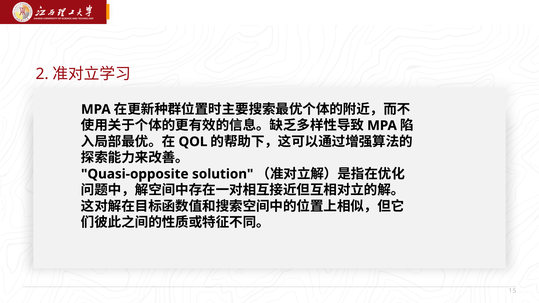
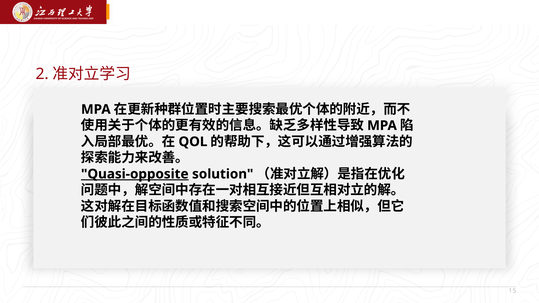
Quasi-opposite underline: none -> present
